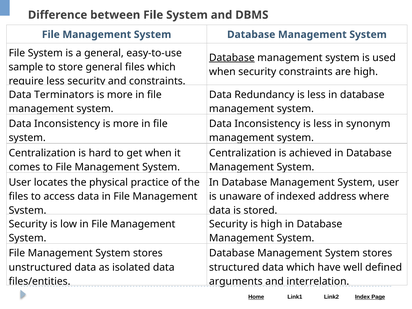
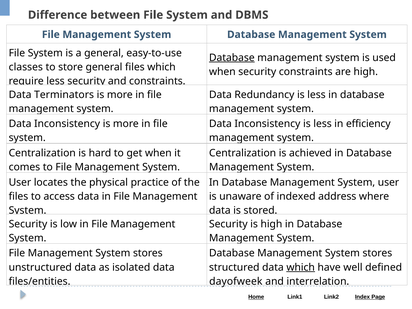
sample: sample -> classes
synonym: synonym -> efficiency
which at (301, 267) underline: none -> present
arguments: arguments -> dayofweek
